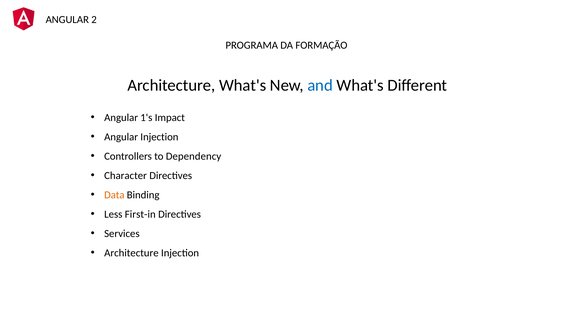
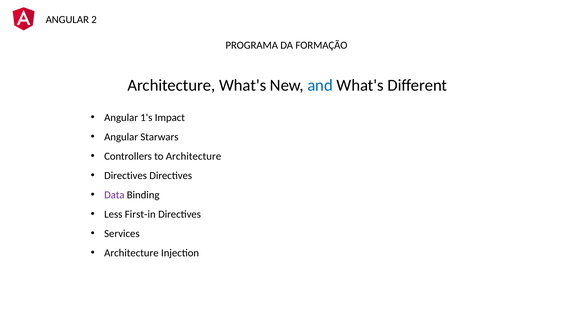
Angular Injection: Injection -> Starwars
to Dependency: Dependency -> Architecture
Character at (126, 175): Character -> Directives
Data colour: orange -> purple
